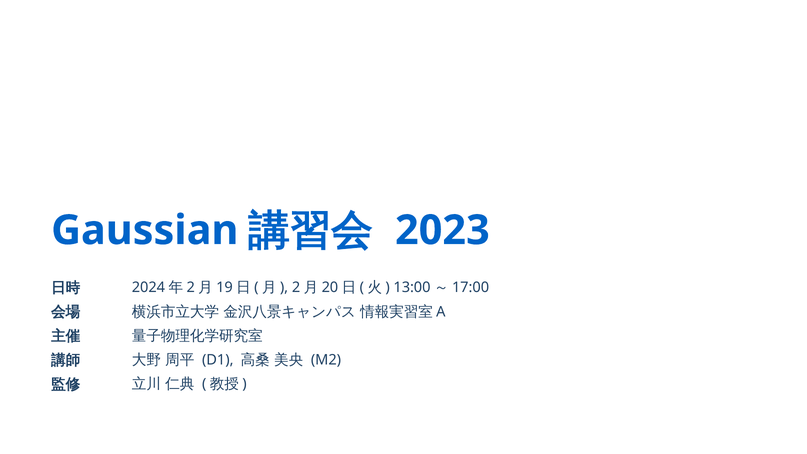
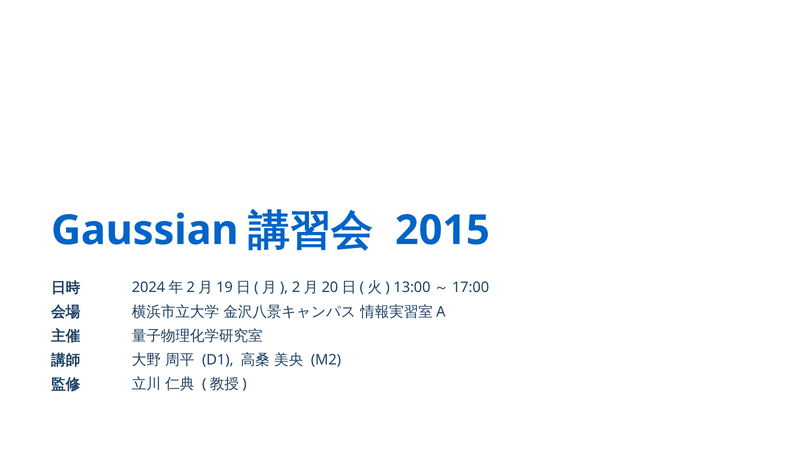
2023: 2023 -> 2015
